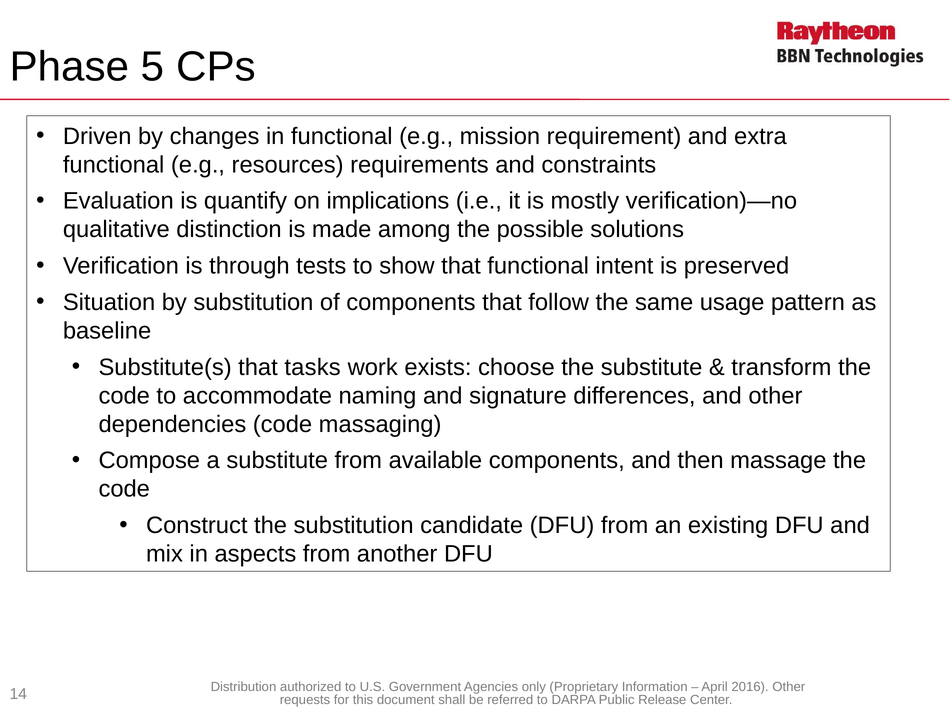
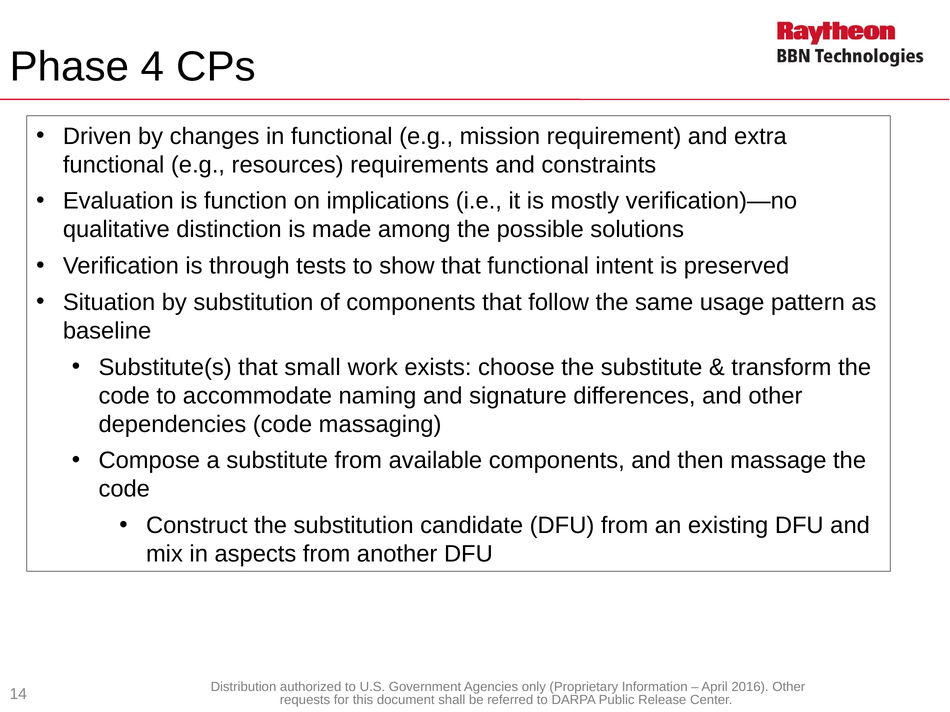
5: 5 -> 4
quantify: quantify -> function
tasks: tasks -> small
